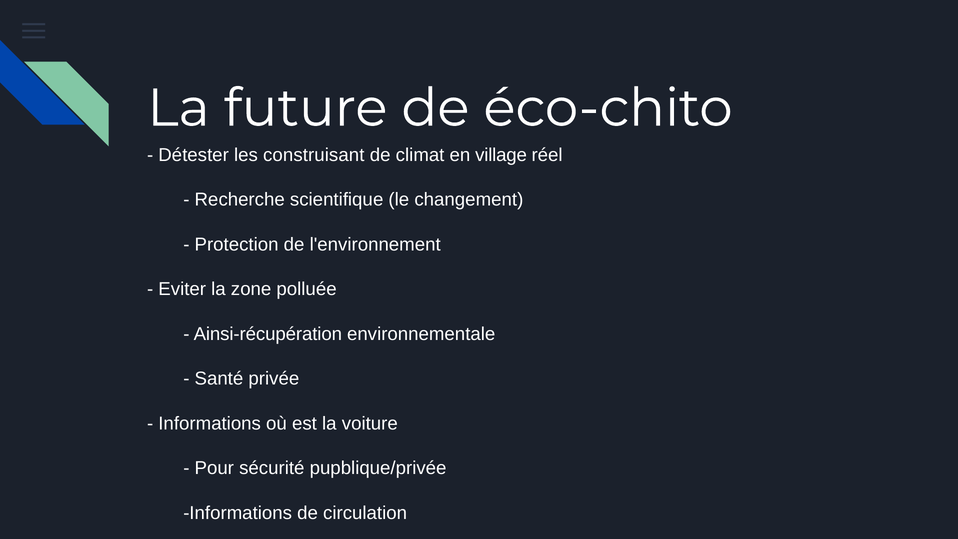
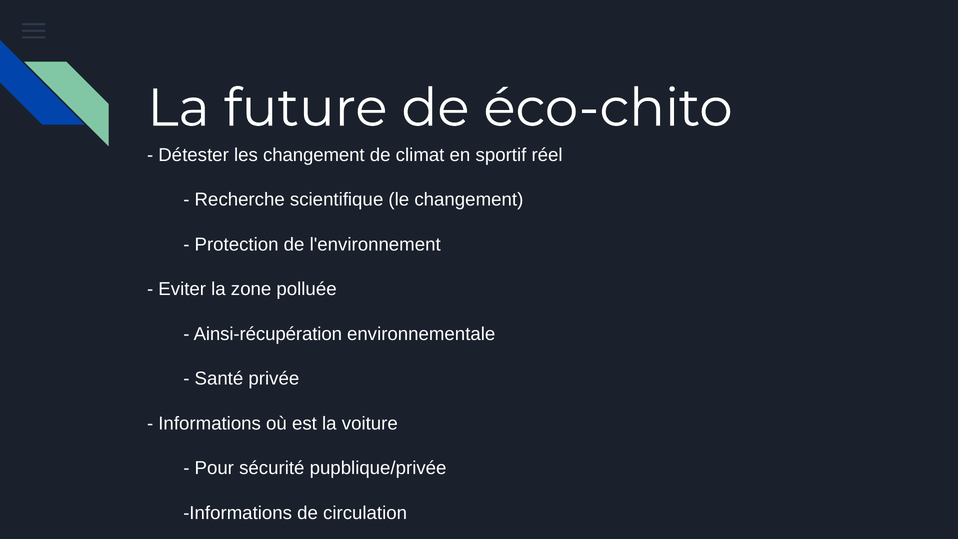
les construisant: construisant -> changement
village: village -> sportif
